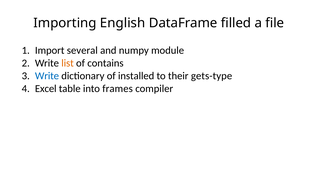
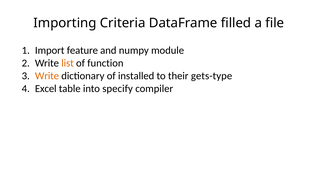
English: English -> Criteria
several: several -> feature
contains: contains -> function
Write at (47, 76) colour: blue -> orange
frames: frames -> specify
